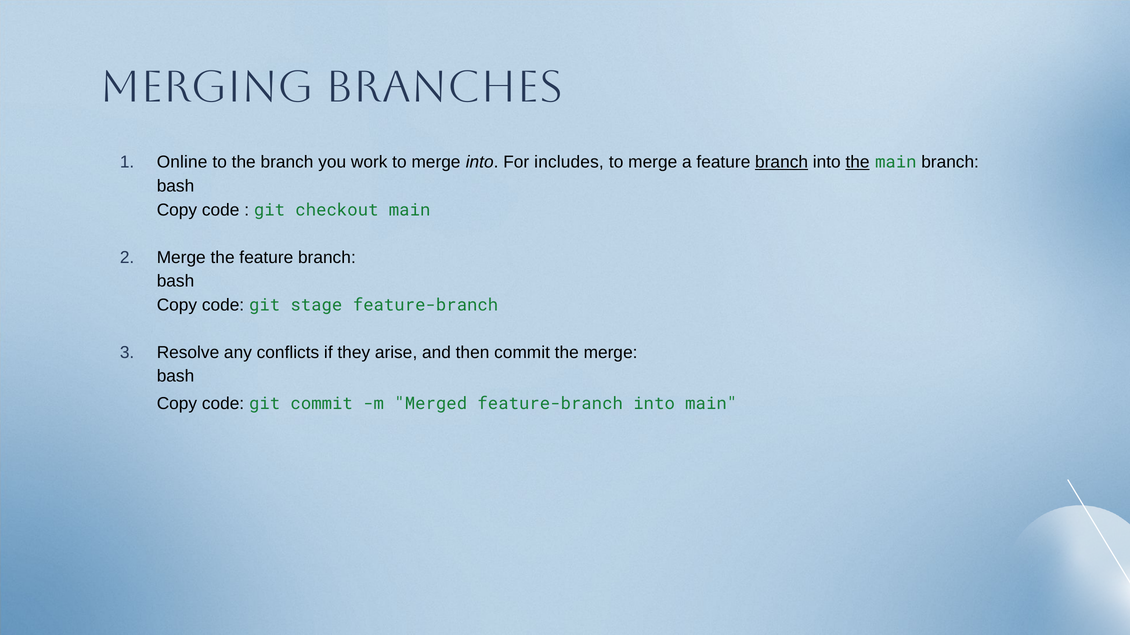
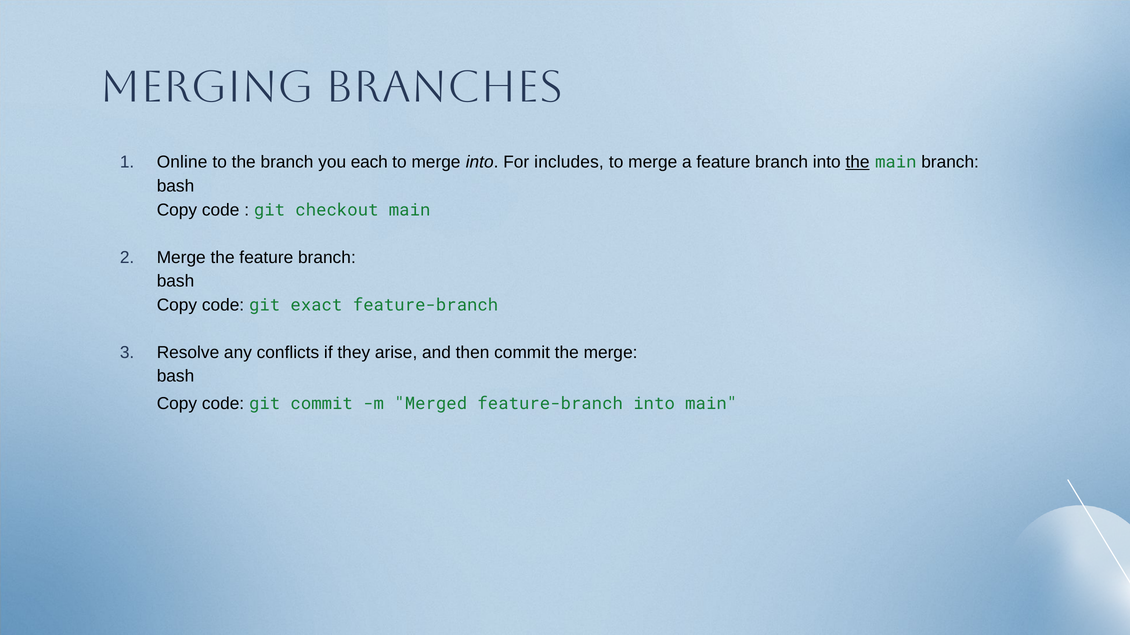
work: work -> each
branch at (782, 162) underline: present -> none
stage: stage -> exact
